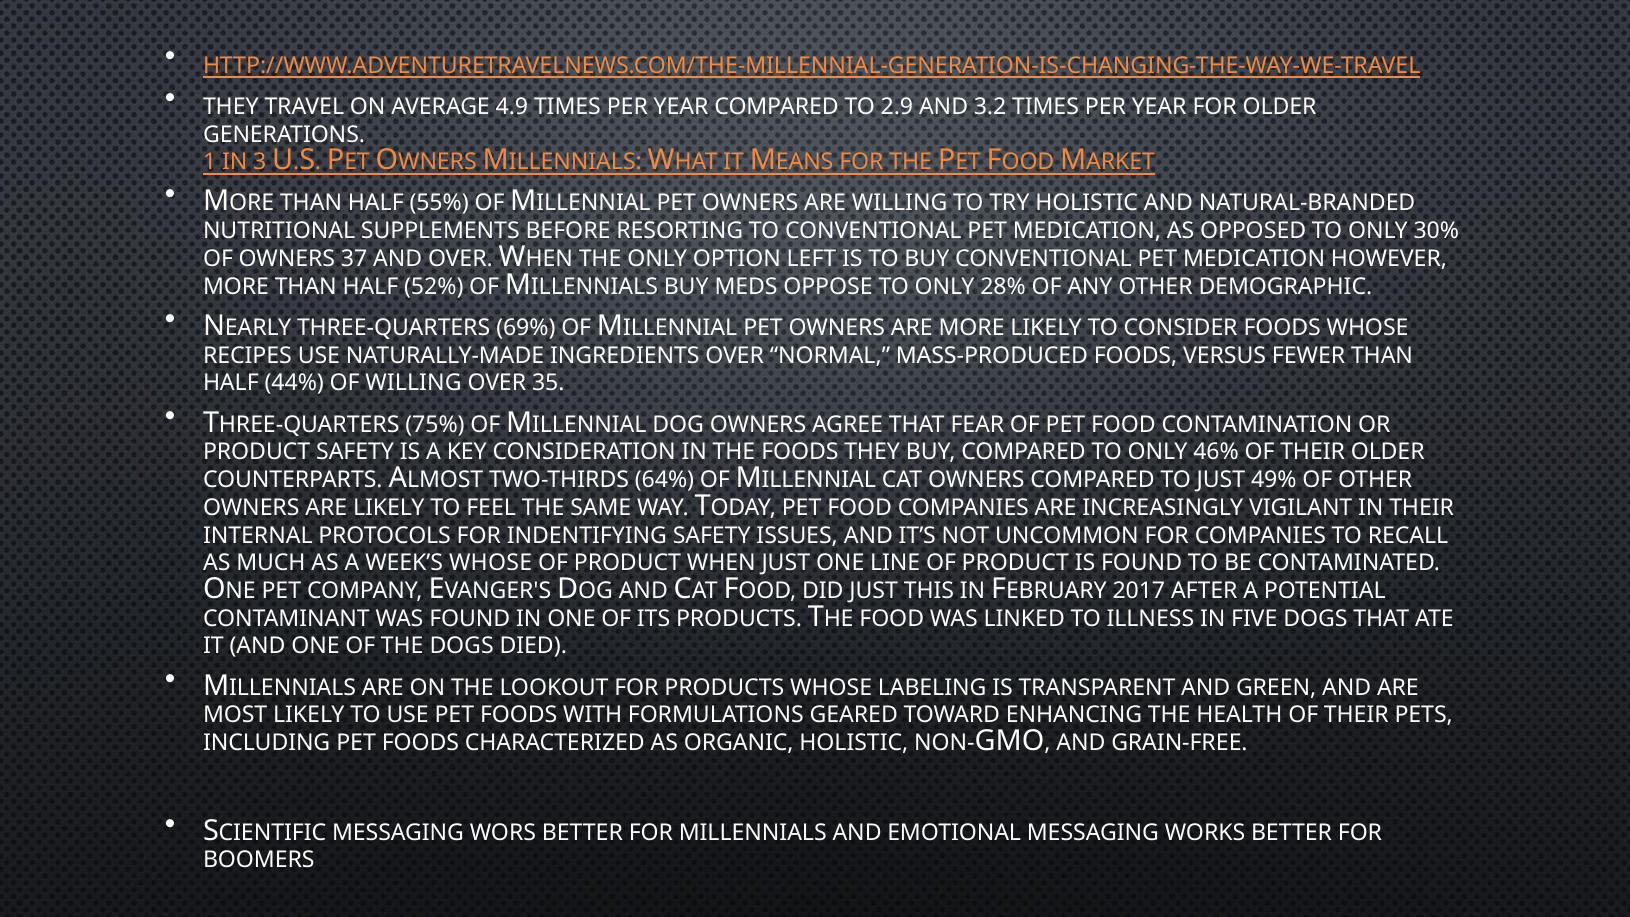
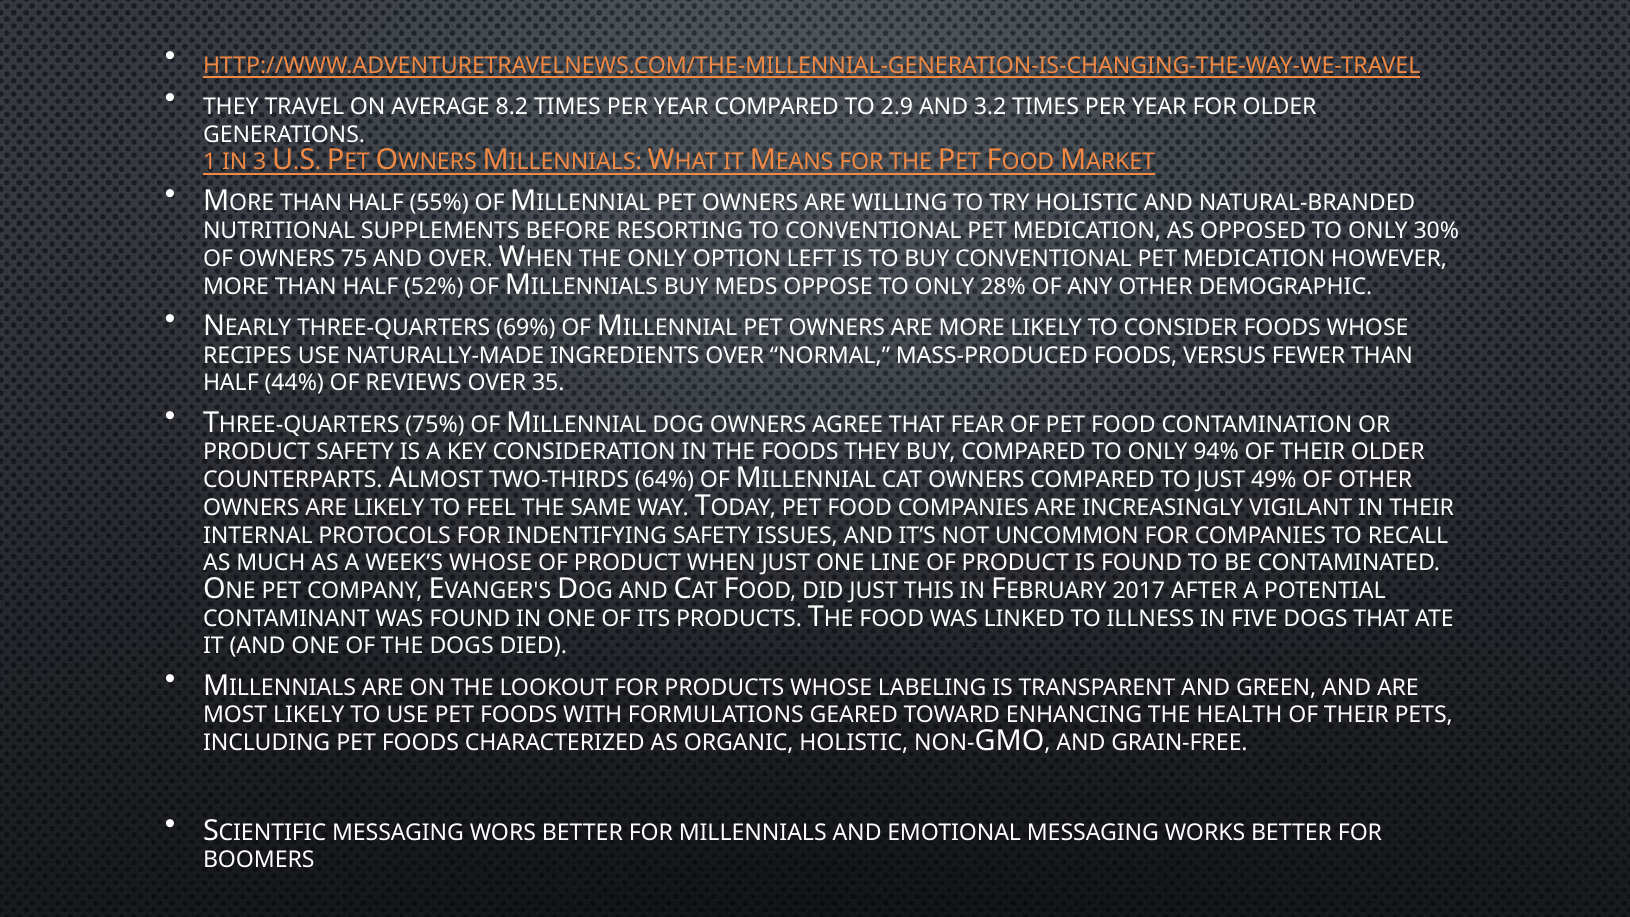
4.9: 4.9 -> 8.2
37: 37 -> 75
OF WILLING: WILLING -> REVIEWS
46%: 46% -> 94%
